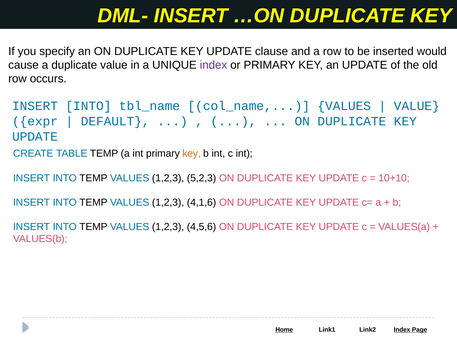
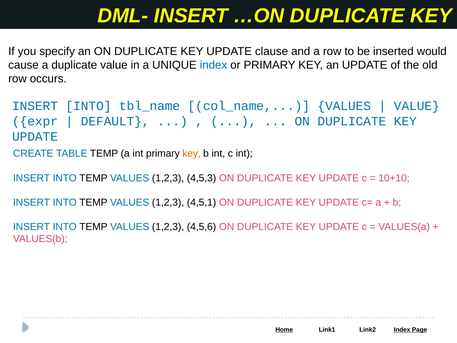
index at (213, 65) colour: purple -> blue
5,2,3: 5,2,3 -> 4,5,3
4,1,6: 4,1,6 -> 4,5,1
